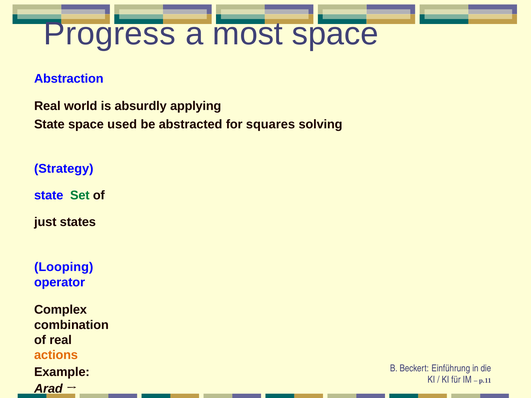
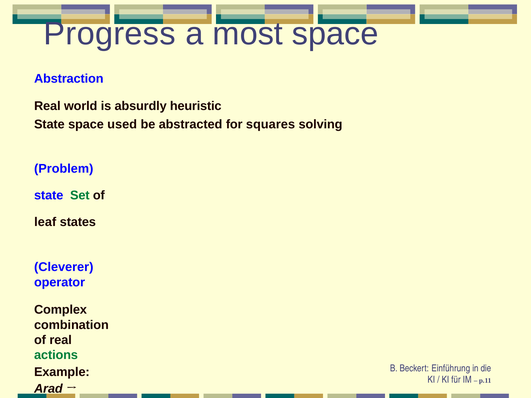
applying: applying -> heuristic
Strategy: Strategy -> Problem
just: just -> leaf
Looping: Looping -> Cleverer
actions colour: orange -> green
